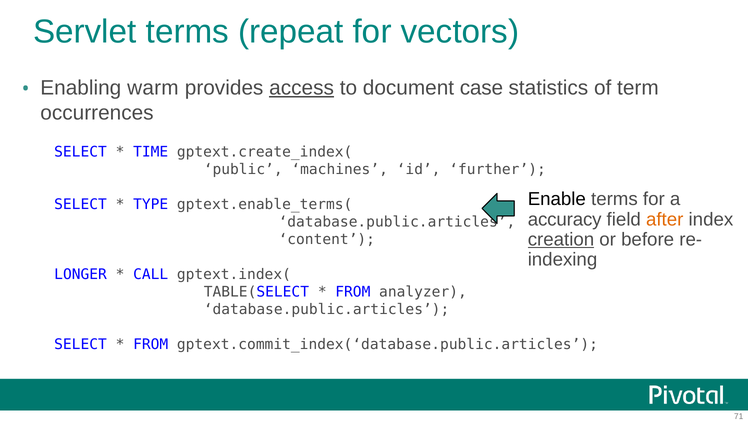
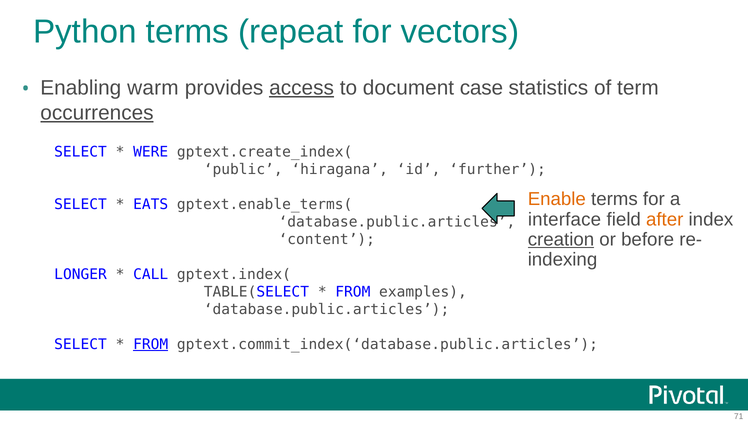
Servlet: Servlet -> Python
occurrences underline: none -> present
TIME: TIME -> WERE
machines: machines -> hiragana
Enable colour: black -> orange
TYPE: TYPE -> EATS
accuracy: accuracy -> interface
analyzer: analyzer -> examples
FROM at (151, 344) underline: none -> present
